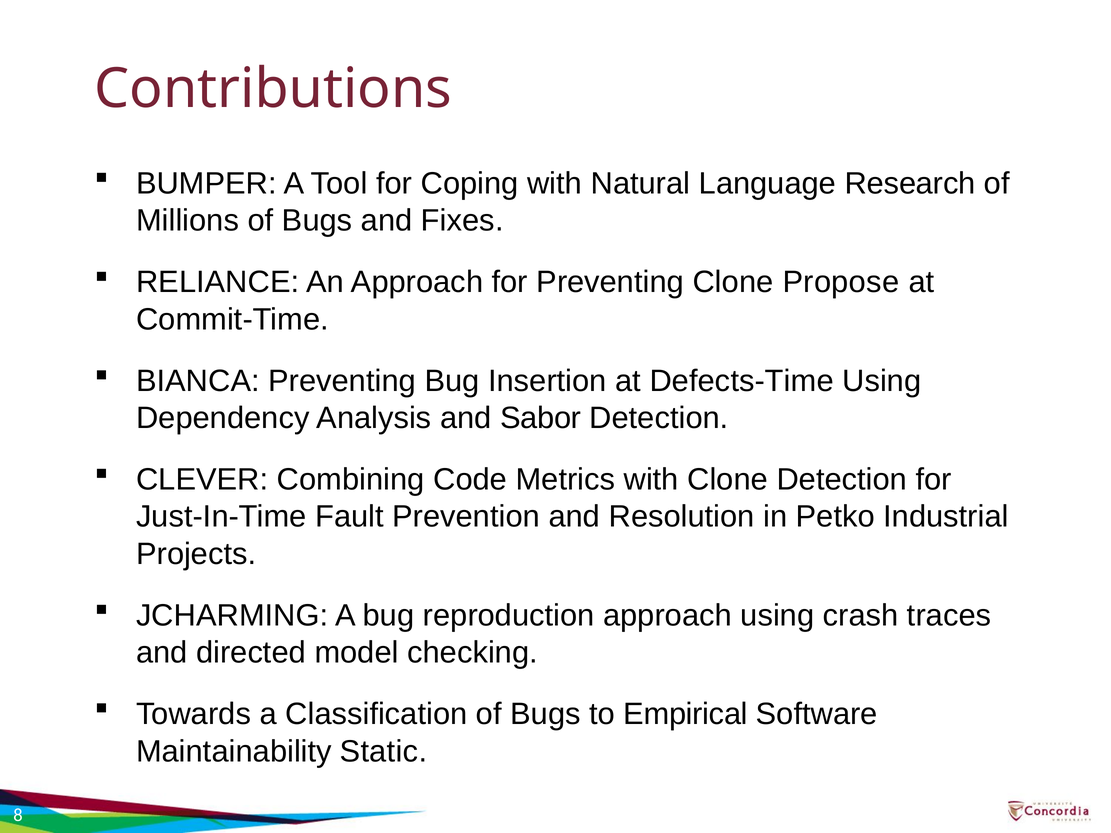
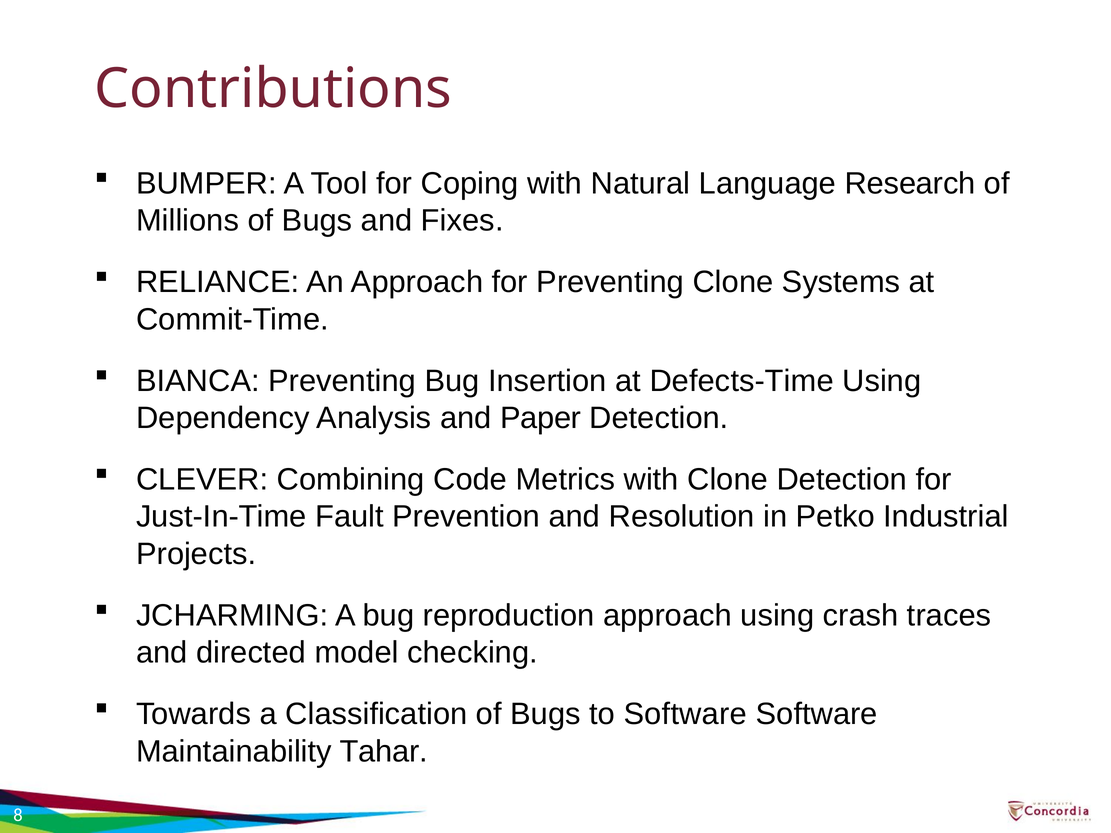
Propose: Propose -> Systems
Sabor: Sabor -> Paper
to Empirical: Empirical -> Software
Static: Static -> Tahar
